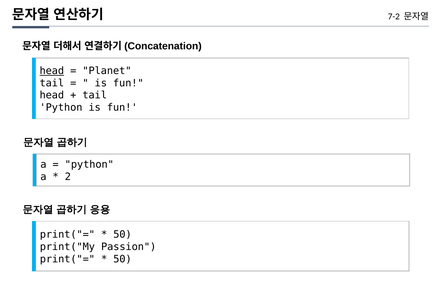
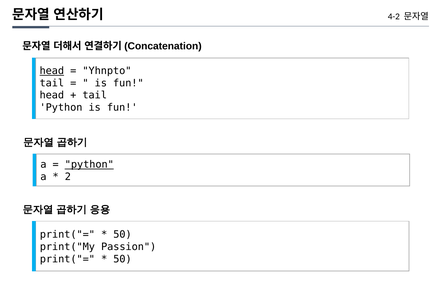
7-2: 7-2 -> 4-2
Planet: Planet -> Yhnpto
python at (89, 165) underline: none -> present
